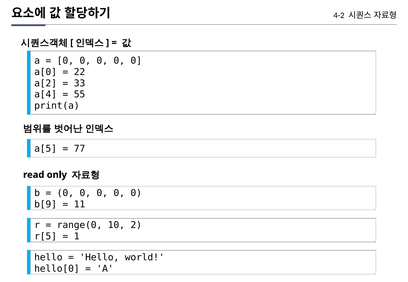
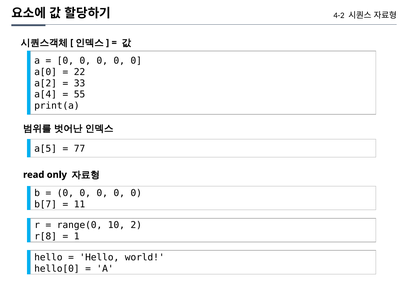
b[9: b[9 -> b[7
r[5: r[5 -> r[8
